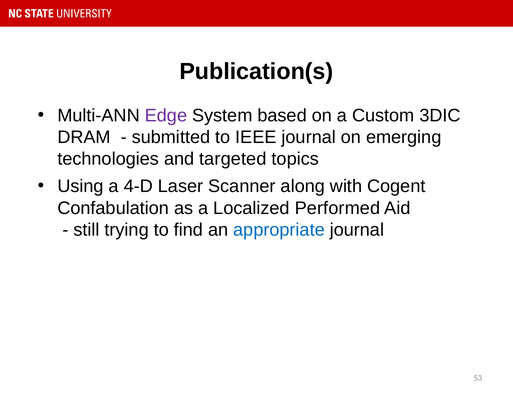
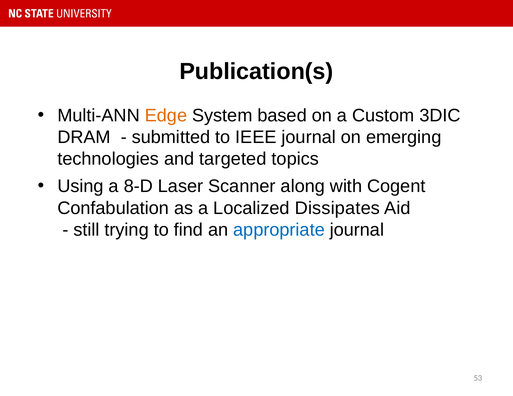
Edge colour: purple -> orange
4-D: 4-D -> 8-D
Performed: Performed -> Dissipates
